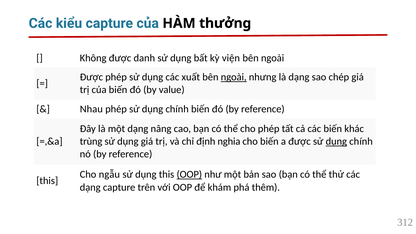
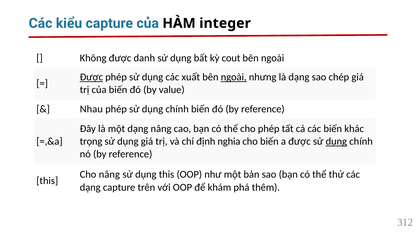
thưởng: thưởng -> integer
viện: viện -> cout
Được at (91, 77) underline: none -> present
trùng: trùng -> trọng
Cho ngẫu: ngẫu -> nâng
OOP at (189, 175) underline: present -> none
